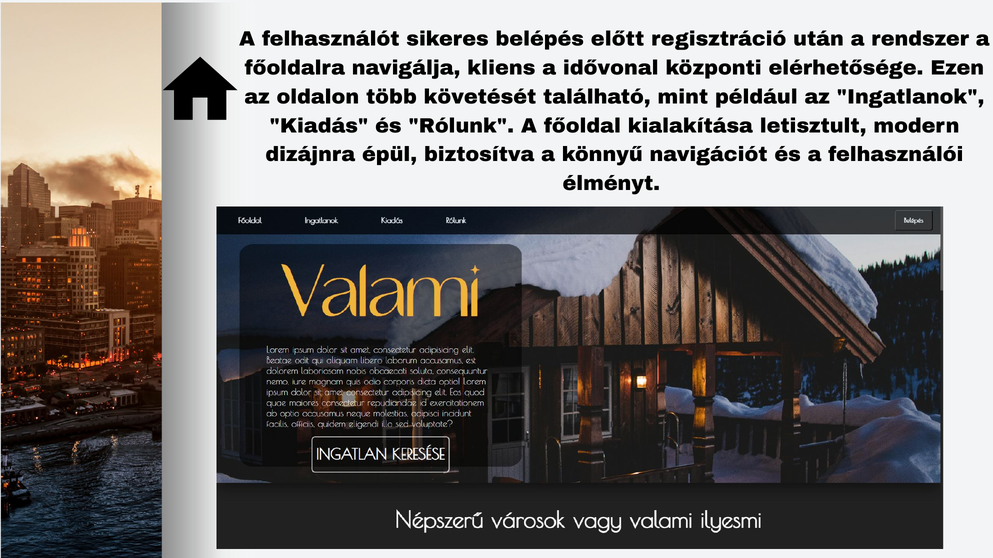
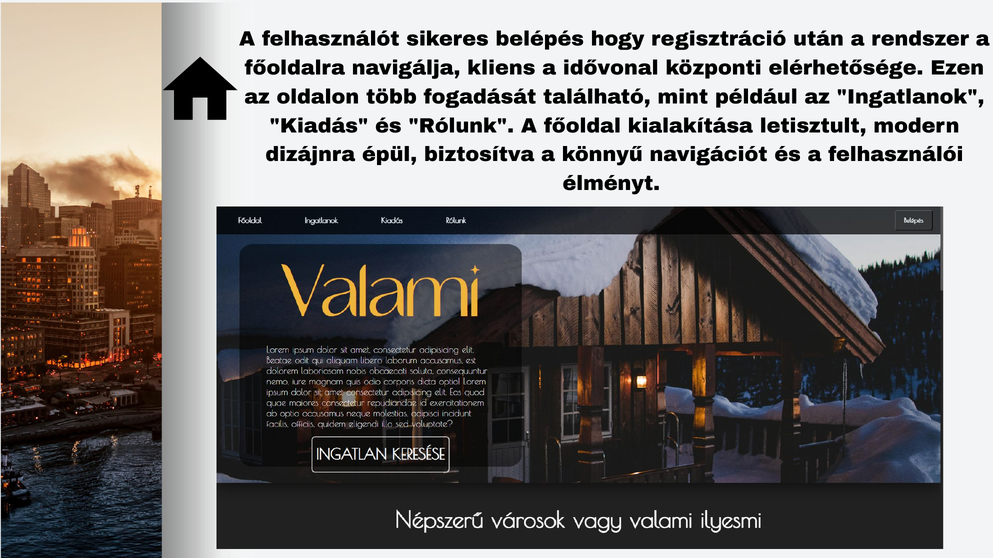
előtt: előtt -> hogy
követését: követését -> fogadását
